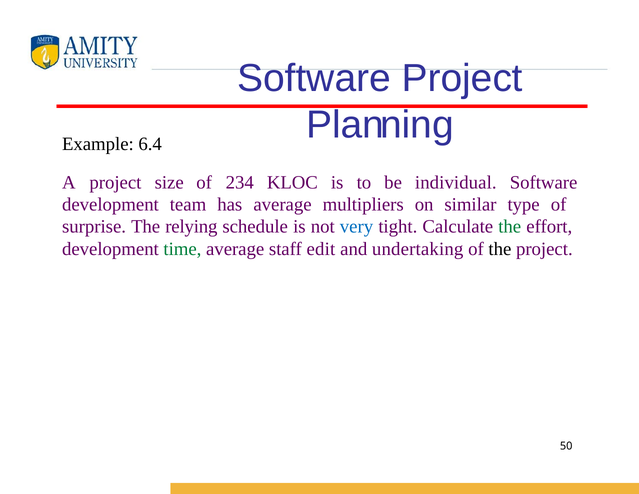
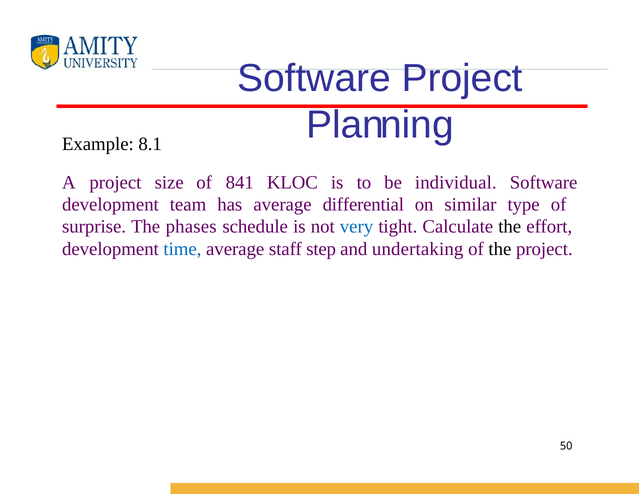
6.4: 6.4 -> 8.1
234: 234 -> 841
multipliers: multipliers -> differential
relying: relying -> phases
the at (510, 227) colour: green -> black
time colour: green -> blue
edit: edit -> step
